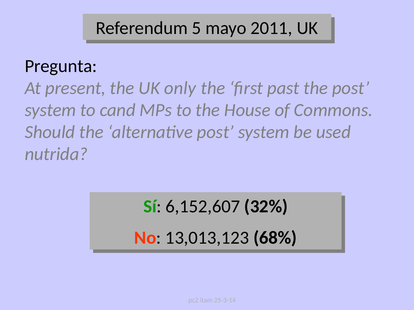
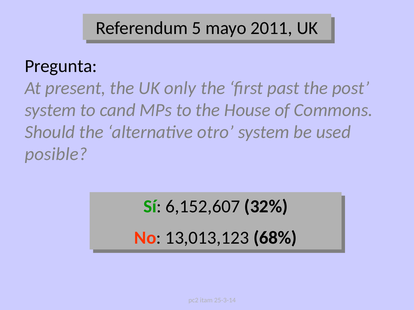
alternative post: post -> otro
nutrida: nutrida -> posible
